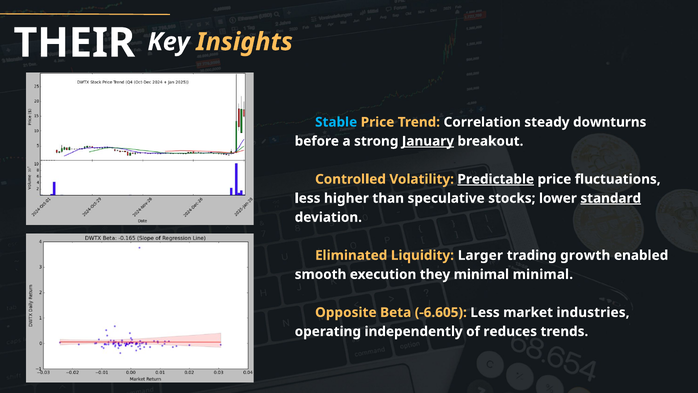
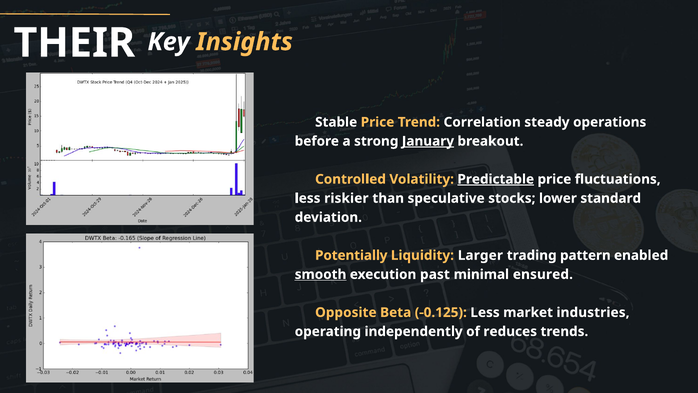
Stable colour: light blue -> white
downturns: downturns -> operations
higher: higher -> riskier
standard underline: present -> none
Eliminated: Eliminated -> Potentially
growth: growth -> pattern
smooth underline: none -> present
they: they -> past
minimal minimal: minimal -> ensured
-6.605: -6.605 -> -0.125
